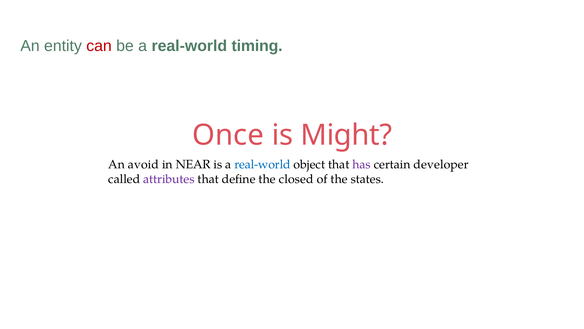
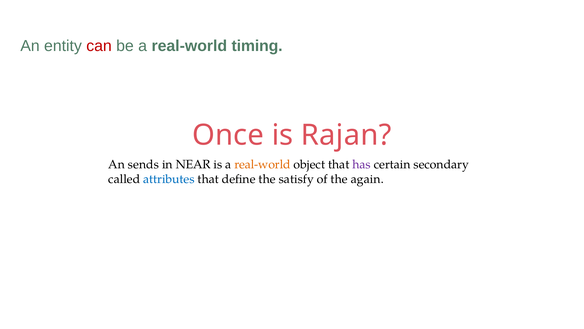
Might: Might -> Rajan
avoid: avoid -> sends
real-world at (262, 164) colour: blue -> orange
developer: developer -> secondary
attributes colour: purple -> blue
closed: closed -> satisfy
states: states -> again
